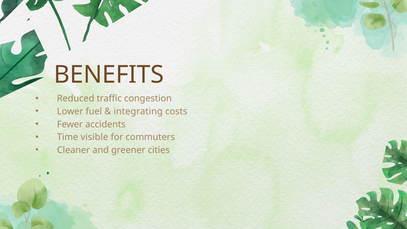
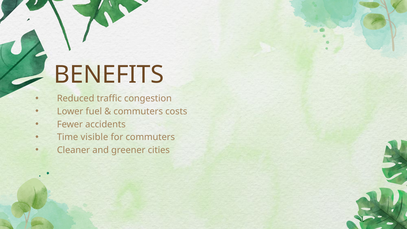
integrating at (138, 111): integrating -> commuters
